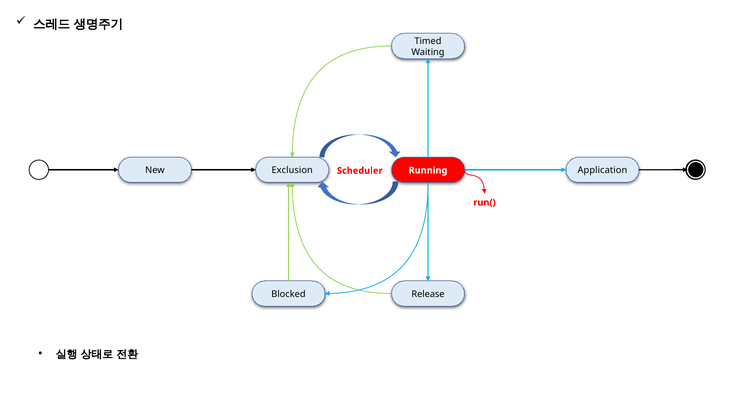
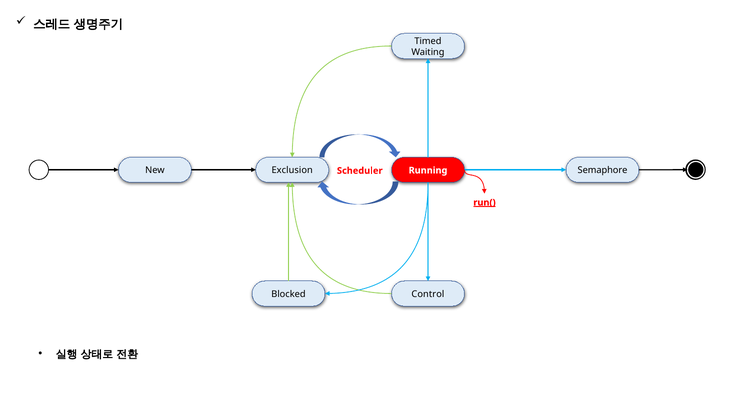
Application: Application -> Semaphore
run( underline: none -> present
Release: Release -> Control
